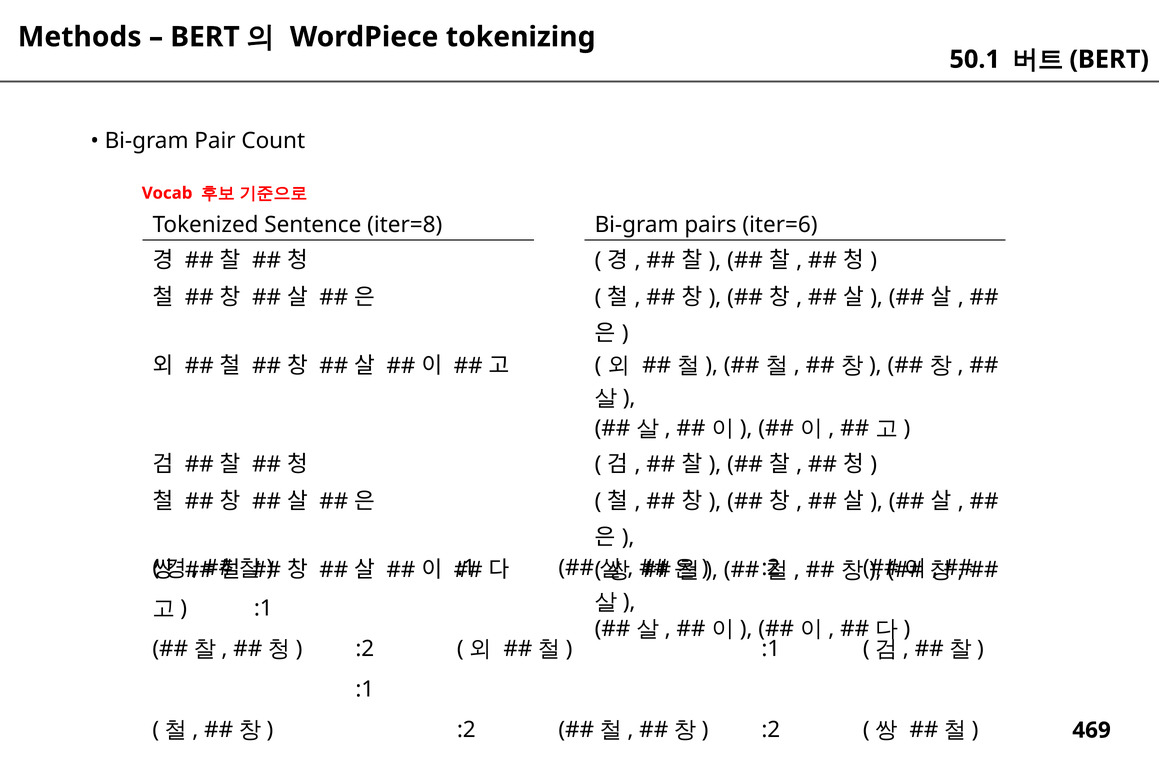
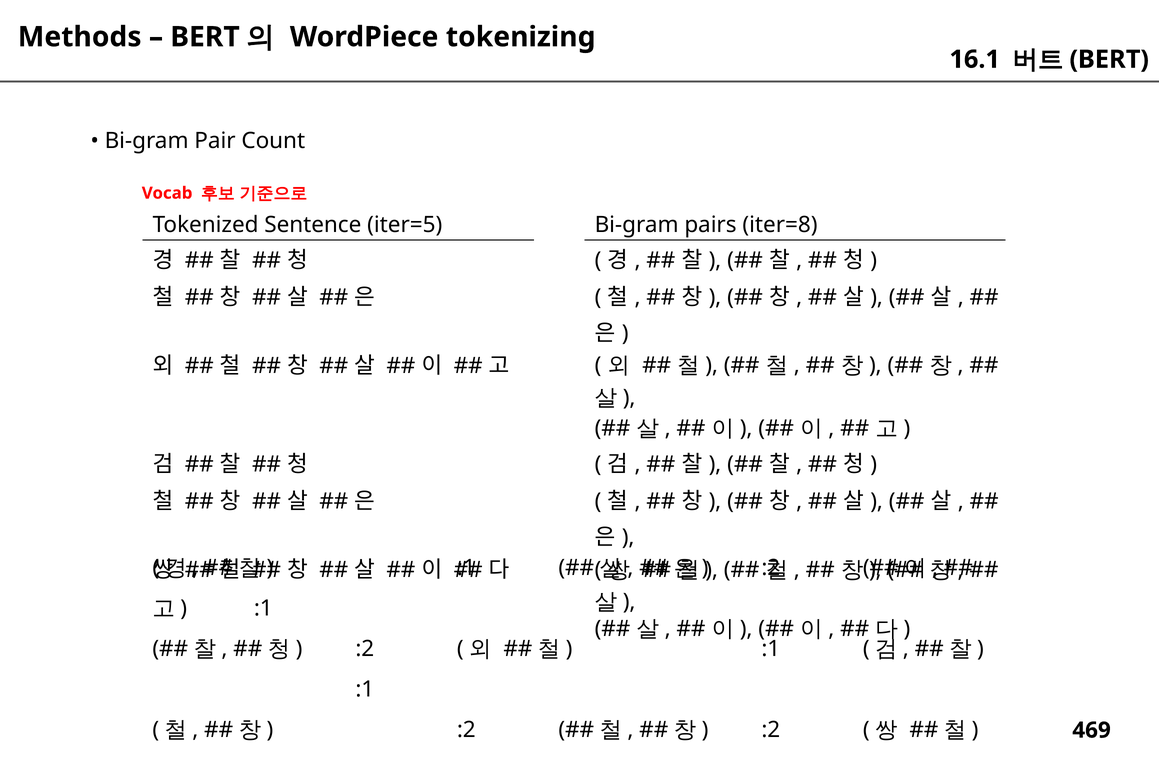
50.1: 50.1 -> 16.1
iter=8: iter=8 -> iter=5
iter=6: iter=6 -> iter=8
